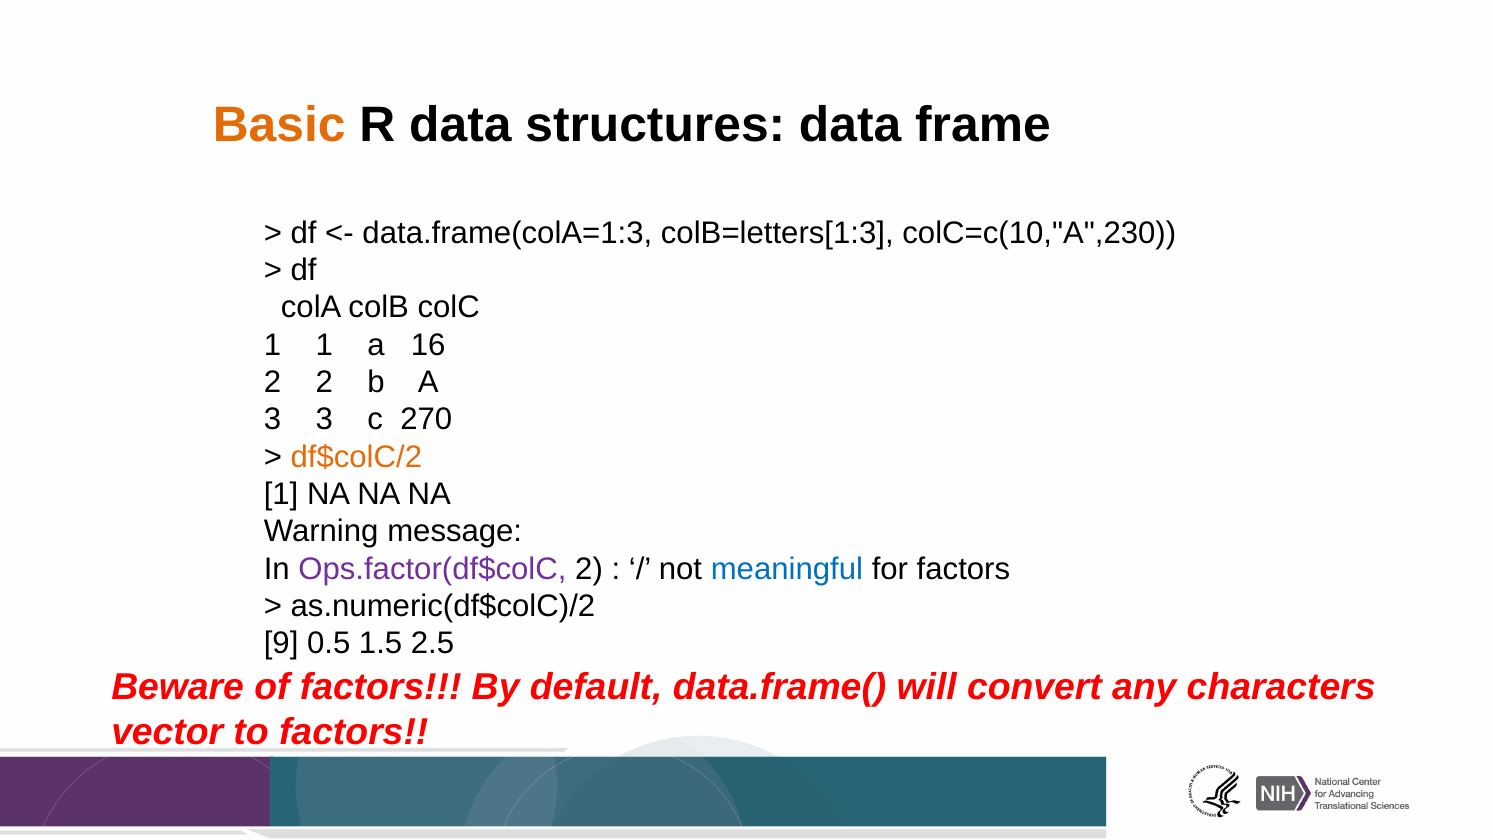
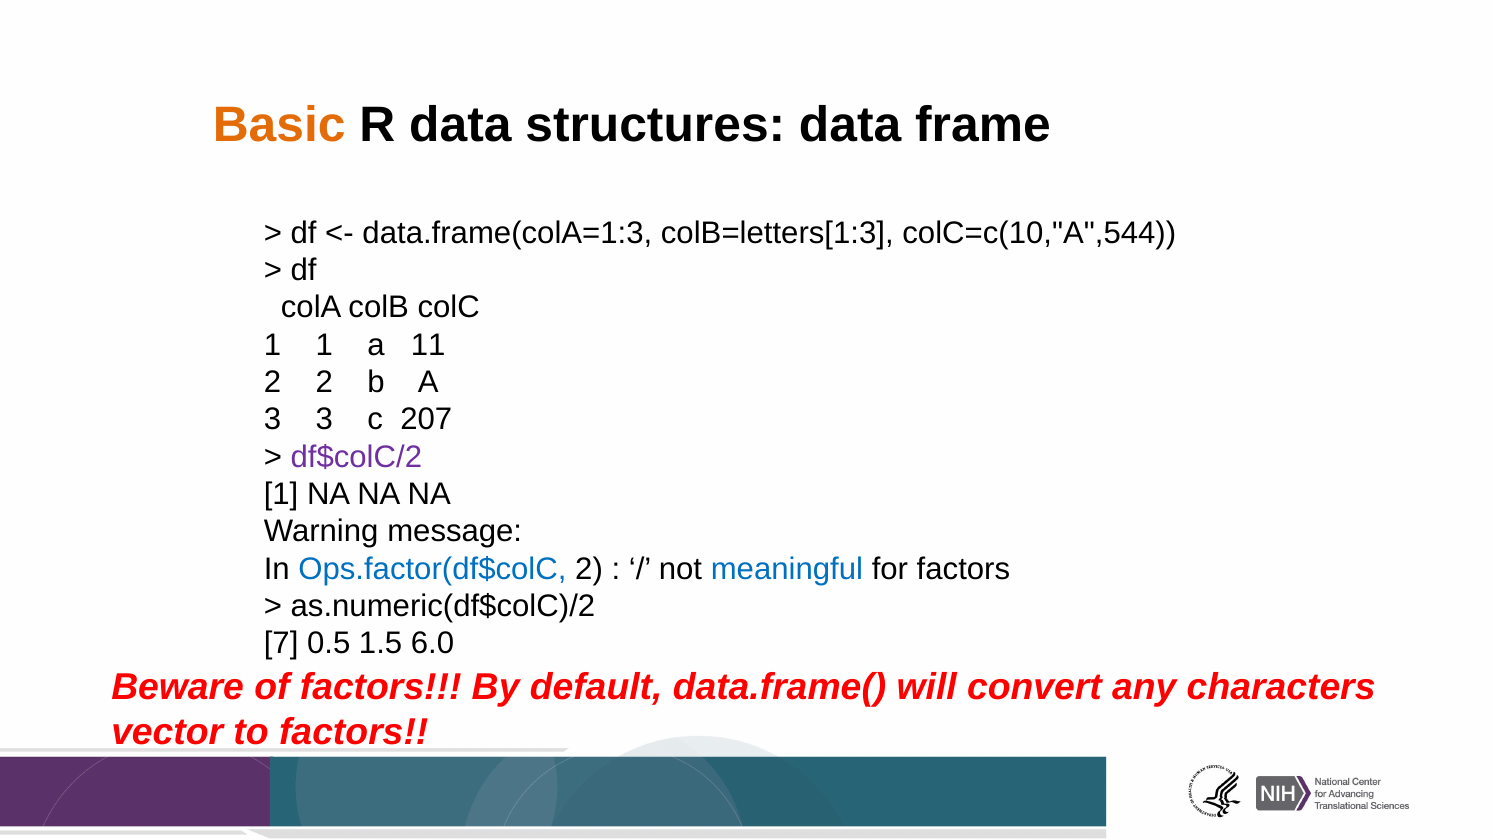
colC=c(10,"A",230: colC=c(10,"A",230 -> colC=c(10,"A",544
16: 16 -> 11
270: 270 -> 207
df$colC/2 colour: orange -> purple
Ops.factor(df$colC colour: purple -> blue
9: 9 -> 7
2.5: 2.5 -> 6.0
